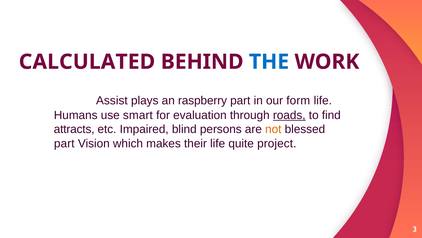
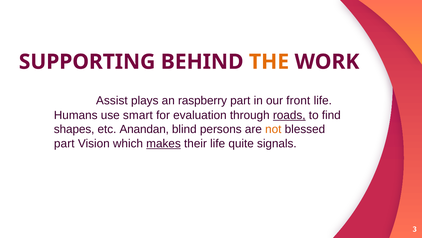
CALCULATED: CALCULATED -> SUPPORTING
THE colour: blue -> orange
form: form -> front
attracts: attracts -> shapes
Impaired: Impaired -> Anandan
makes underline: none -> present
project: project -> signals
